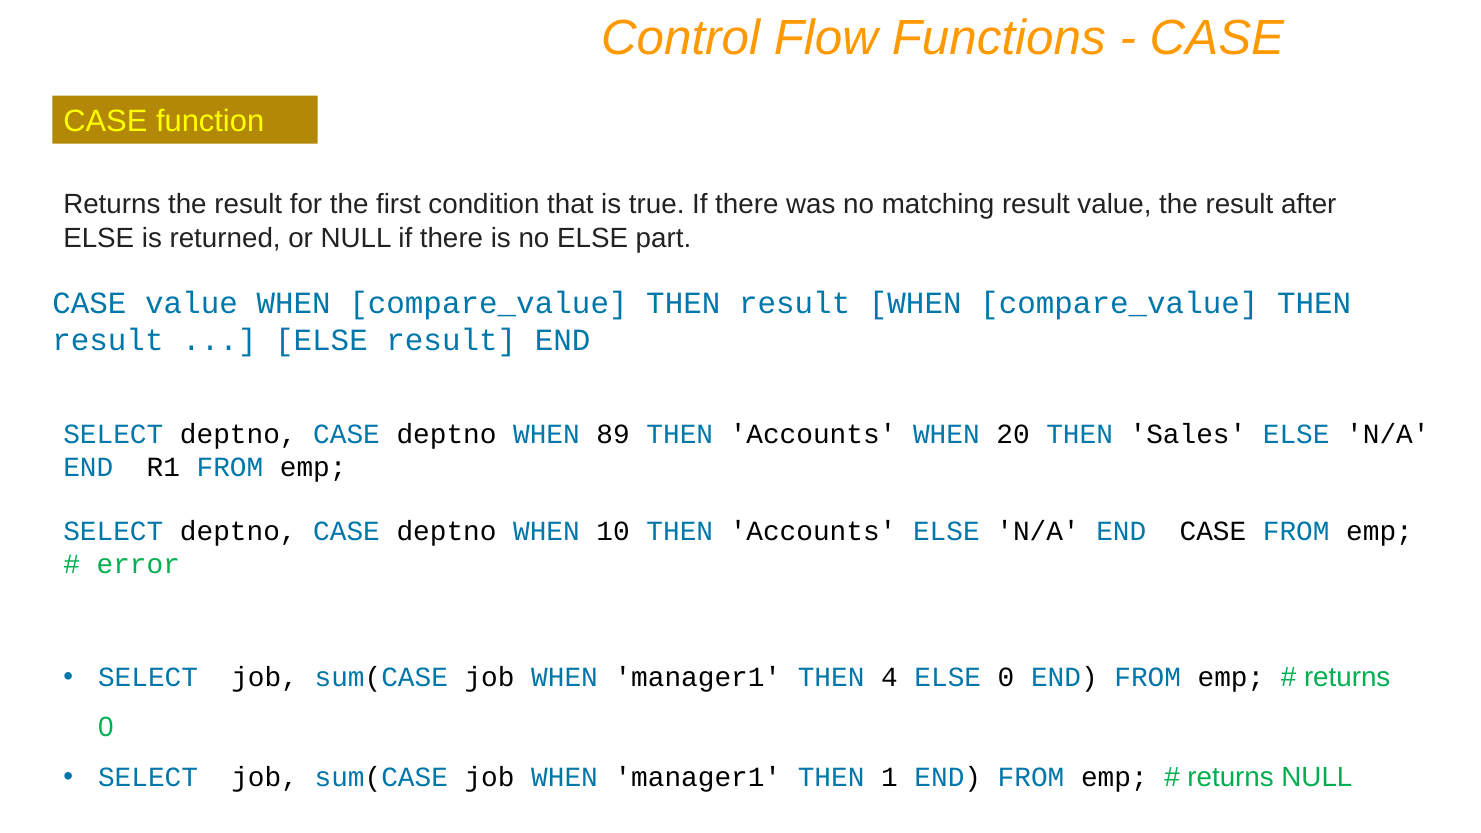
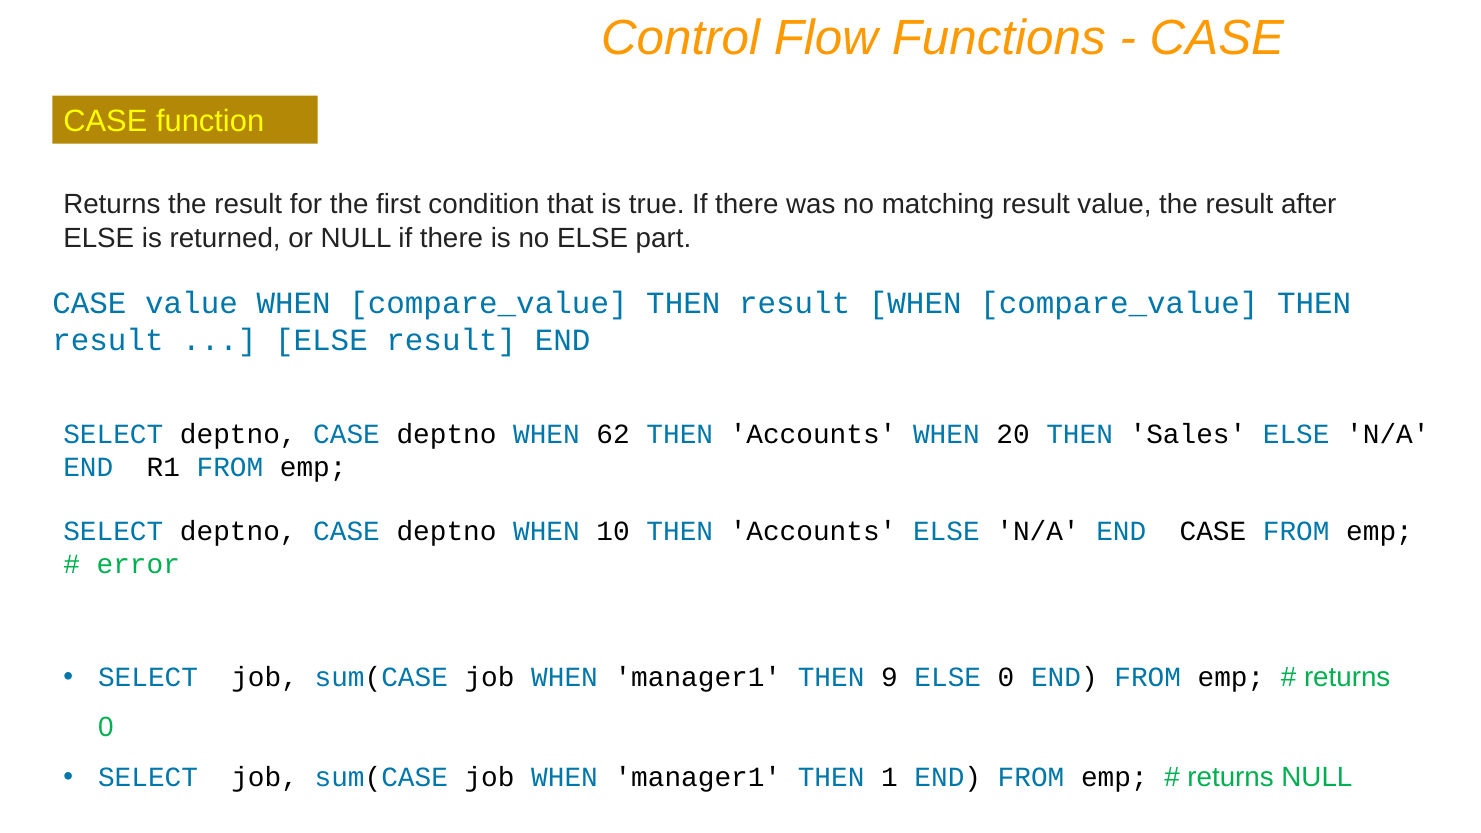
89: 89 -> 62
4: 4 -> 9
